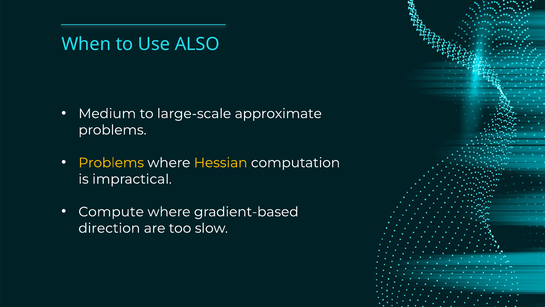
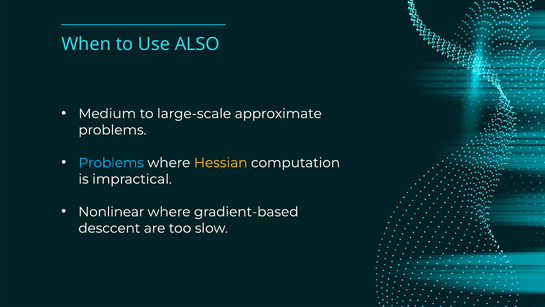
Problems at (111, 163) colour: yellow -> light blue
Compute: Compute -> Nonlinear
direction: direction -> desccent
